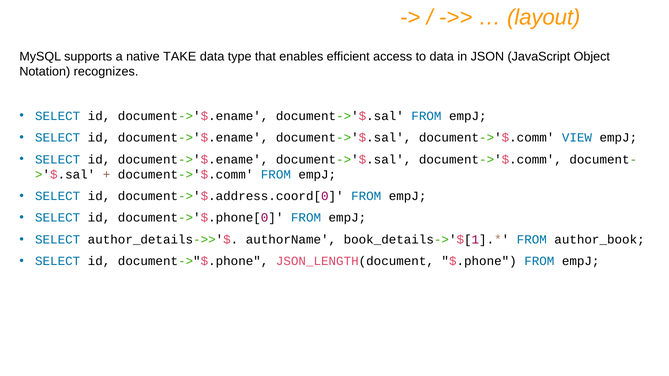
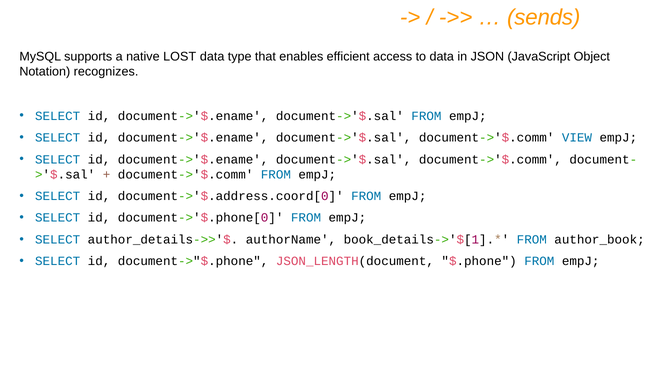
layout: layout -> sends
TAKE: TAKE -> LOST
